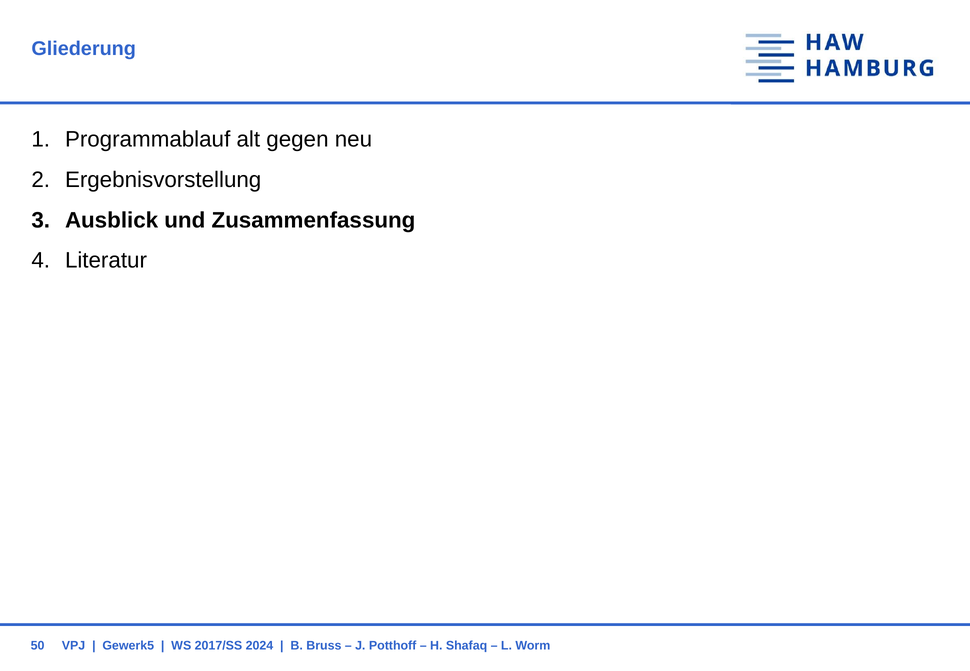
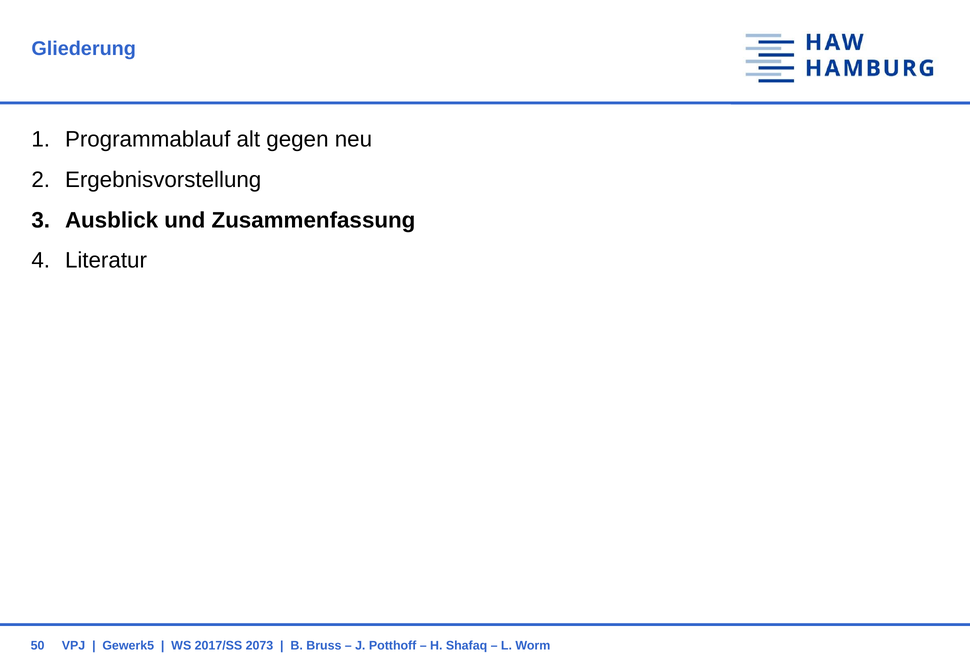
2024: 2024 -> 2073
